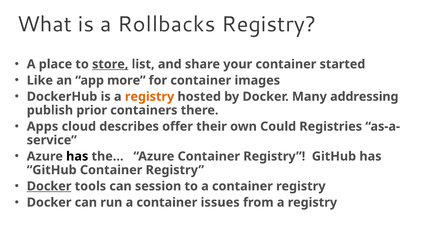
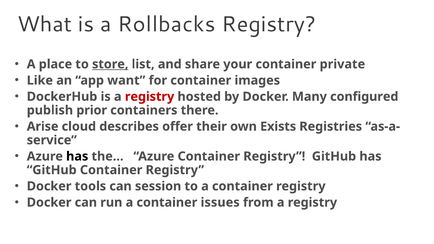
started: started -> private
more: more -> want
registry at (150, 97) colour: orange -> red
addressing: addressing -> configured
Apps: Apps -> Arise
Could: Could -> Exists
Docker at (49, 186) underline: present -> none
